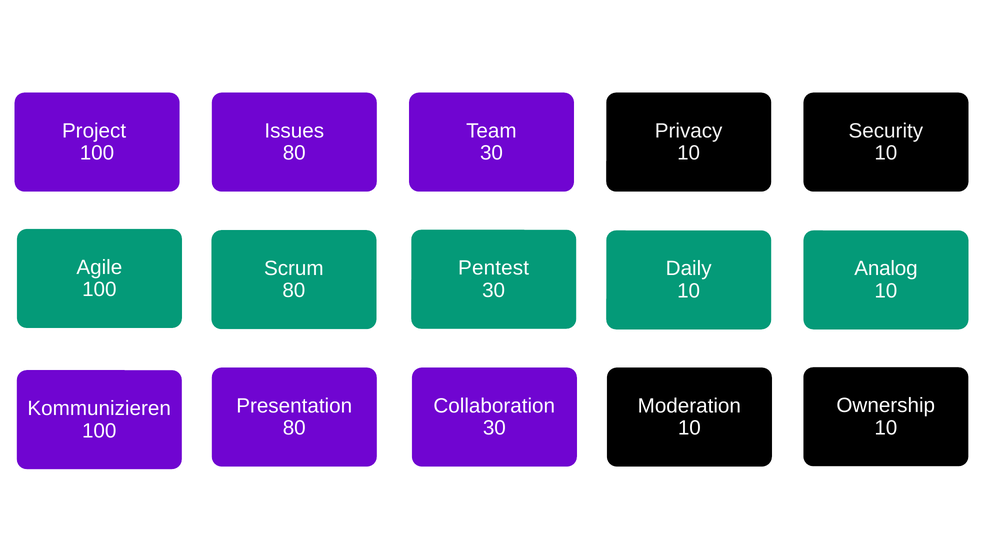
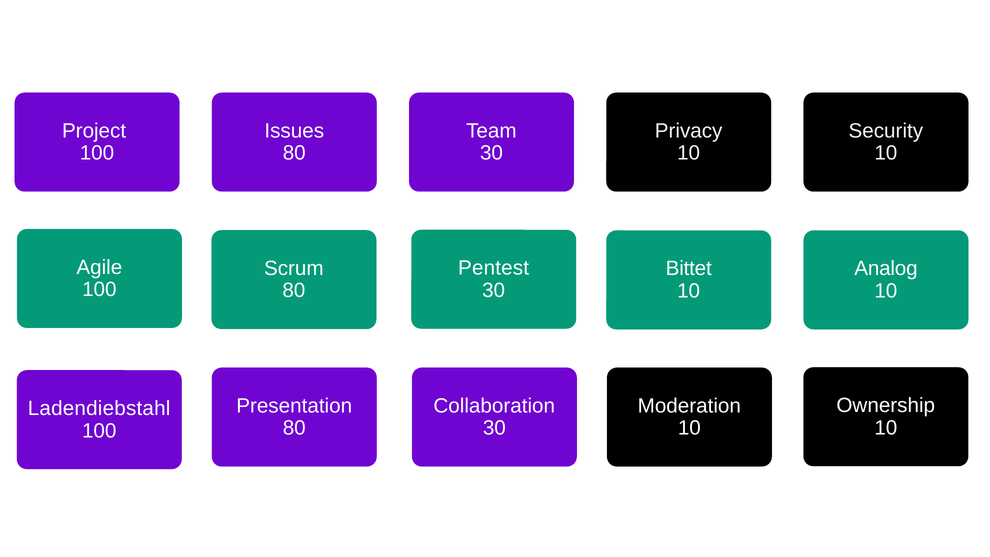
Daily: Daily -> Bittet
Kommunizieren: Kommunizieren -> Ladendiebstahl
